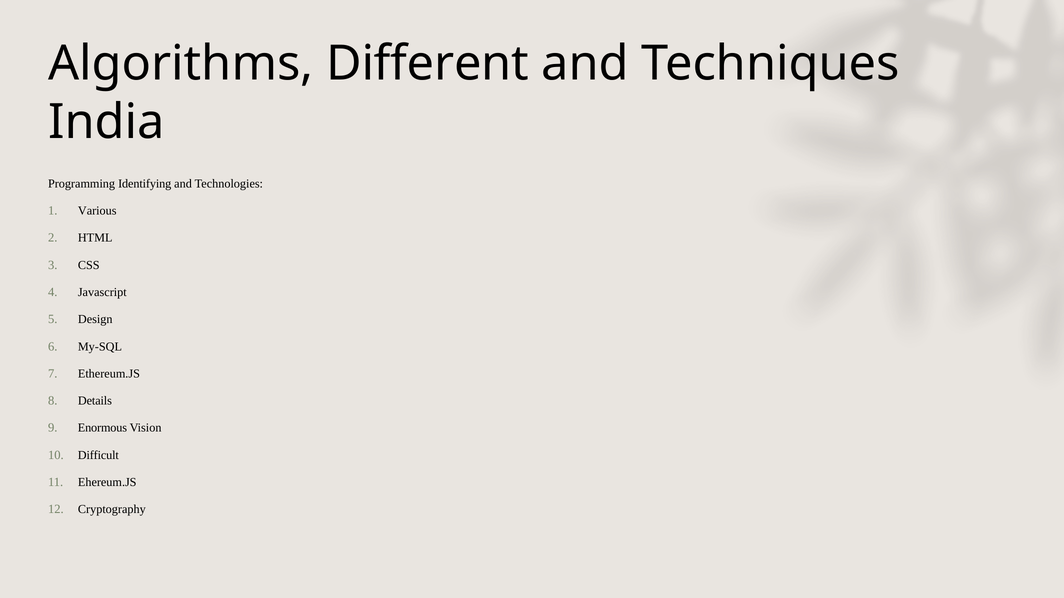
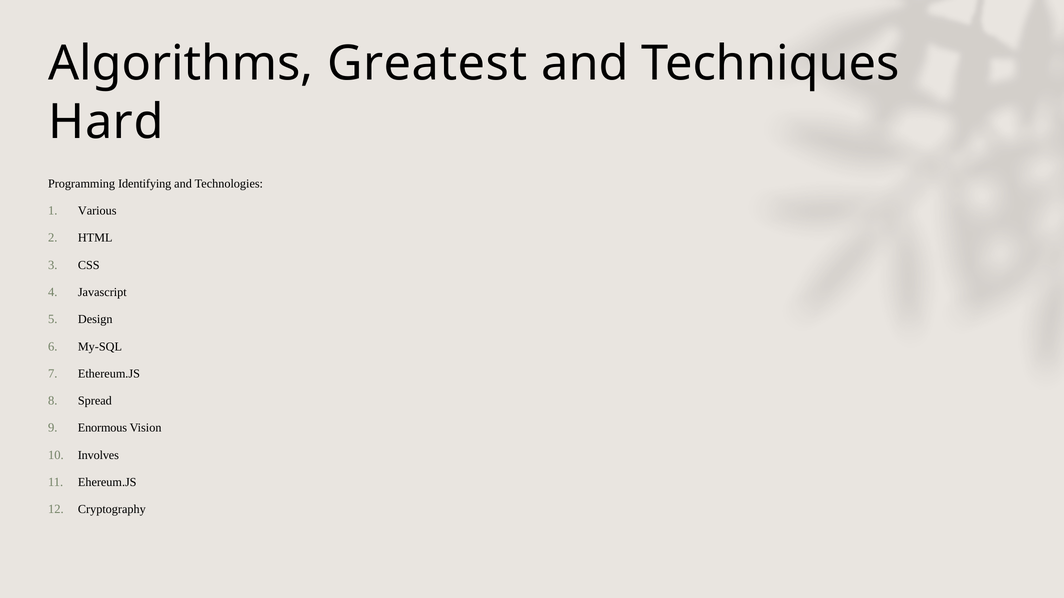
Different: Different -> Greatest
India: India -> Hard
Details: Details -> Spread
Difficult: Difficult -> Involves
